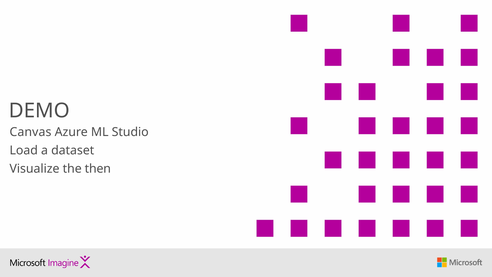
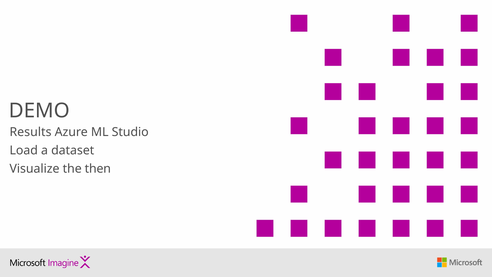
Canvas: Canvas -> Results
